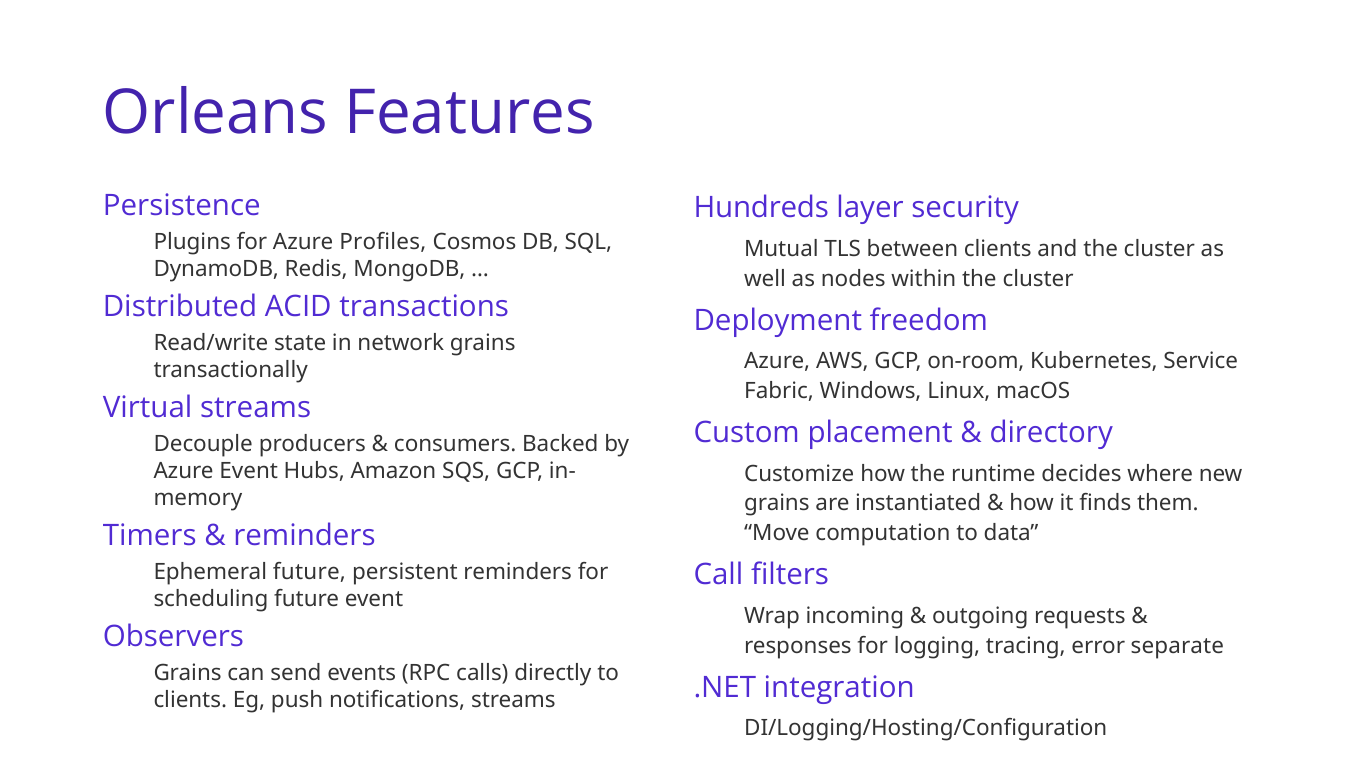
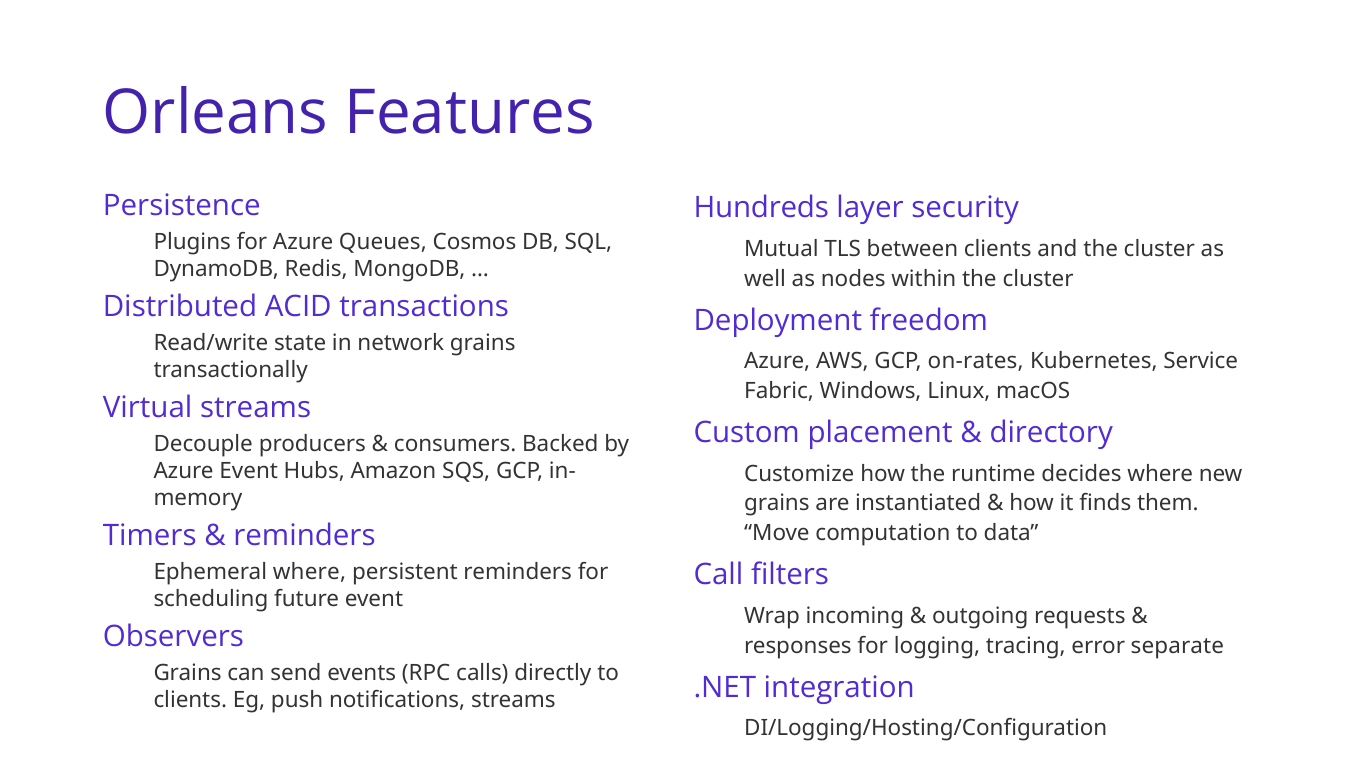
Profiles: Profiles -> Queues
on-room: on-room -> on-rates
Ephemeral future: future -> where
